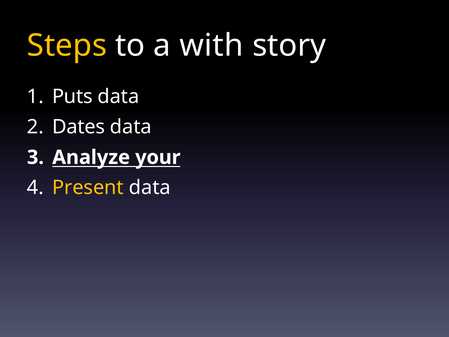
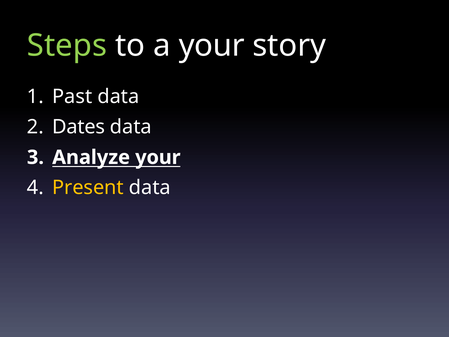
Steps colour: yellow -> light green
a with: with -> your
Puts: Puts -> Past
